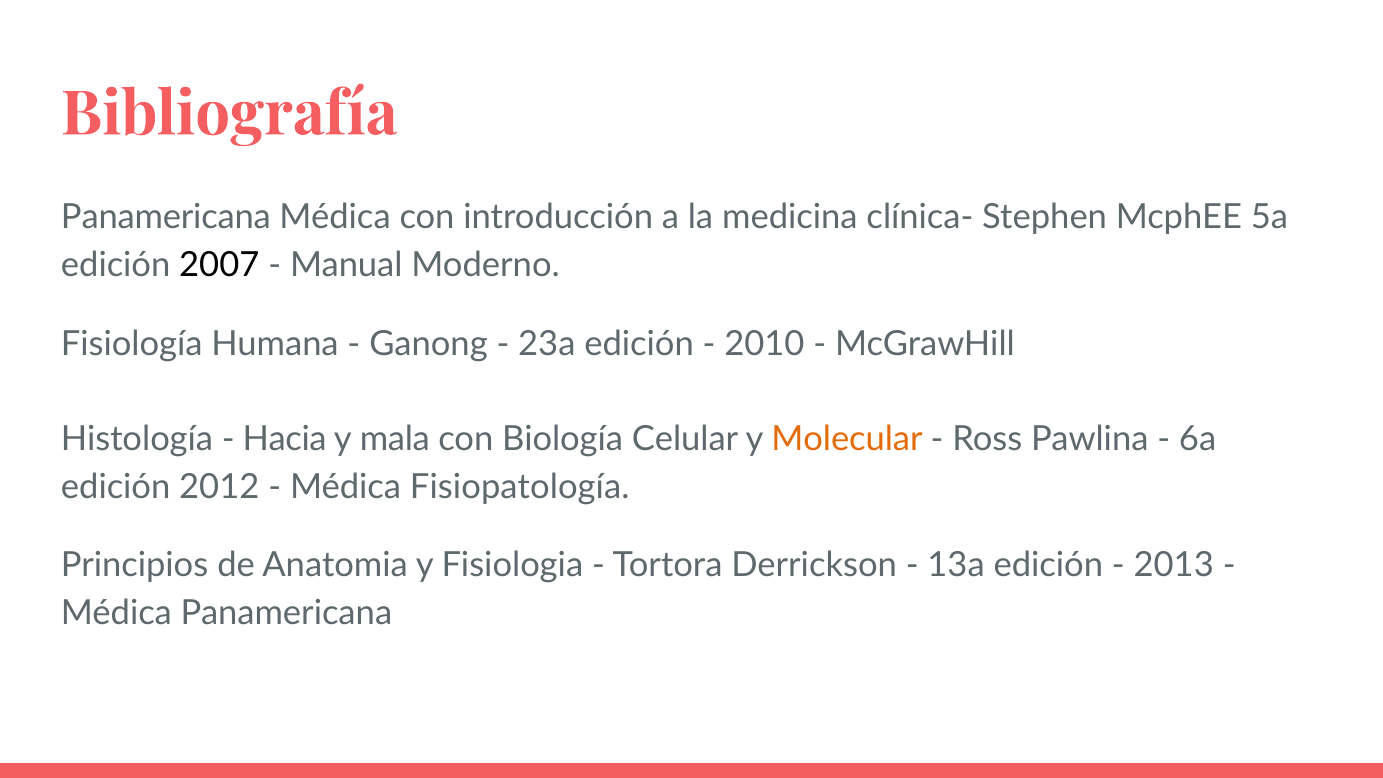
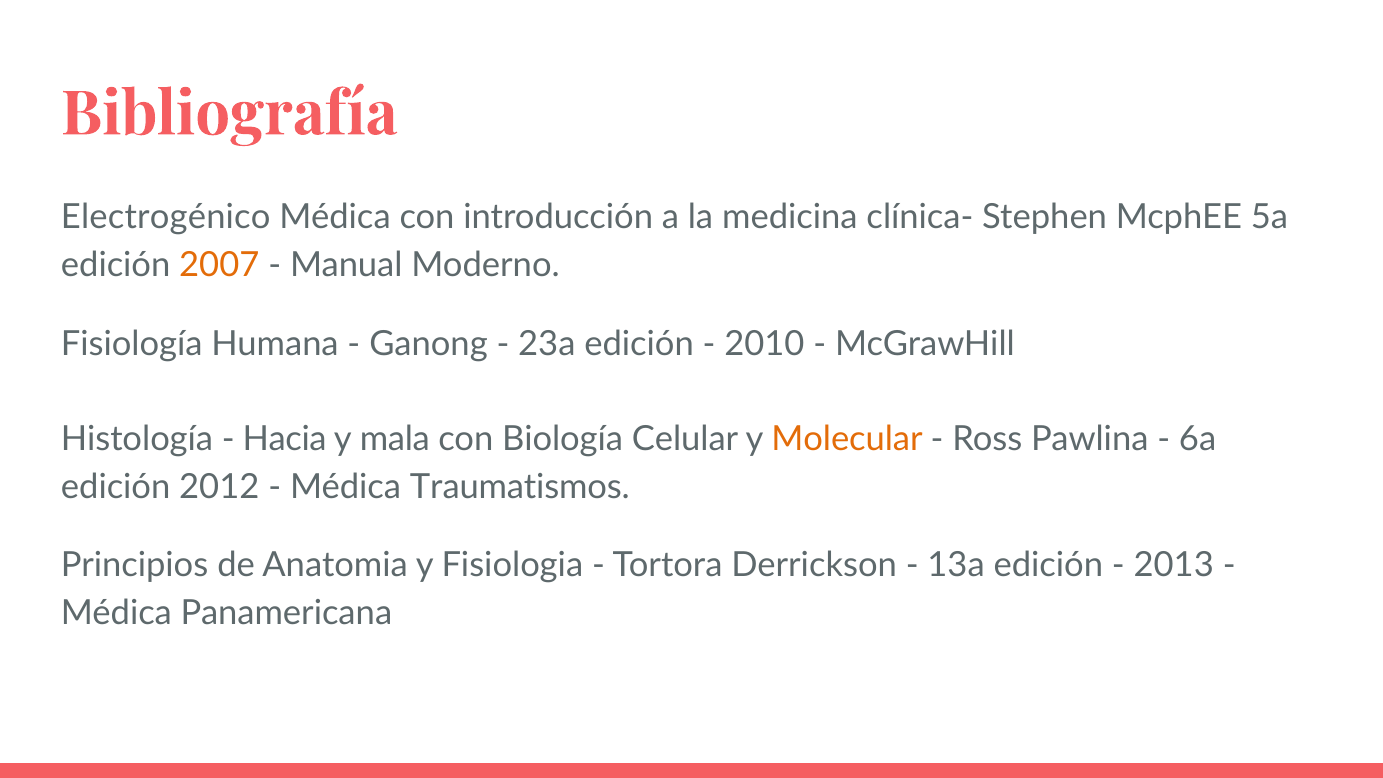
Panamericana at (166, 217): Panamericana -> Electrogénico
2007 colour: black -> orange
Fisiopatología: Fisiopatología -> Traumatismos
